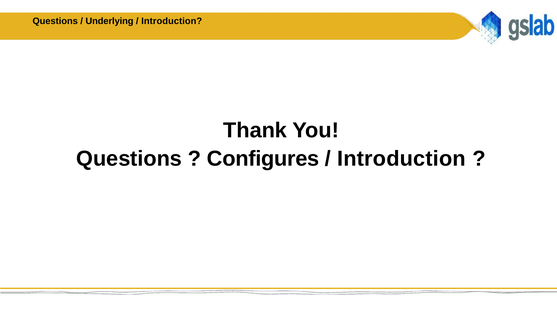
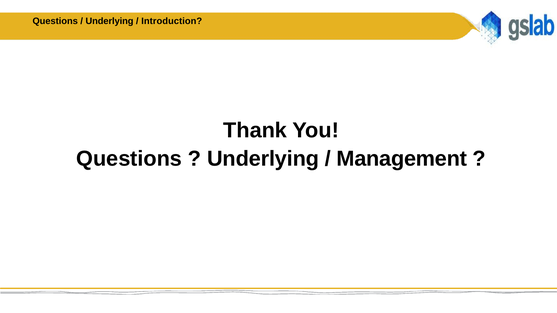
Configures at (263, 159): Configures -> Underlying
Introduction at (402, 159): Introduction -> Management
